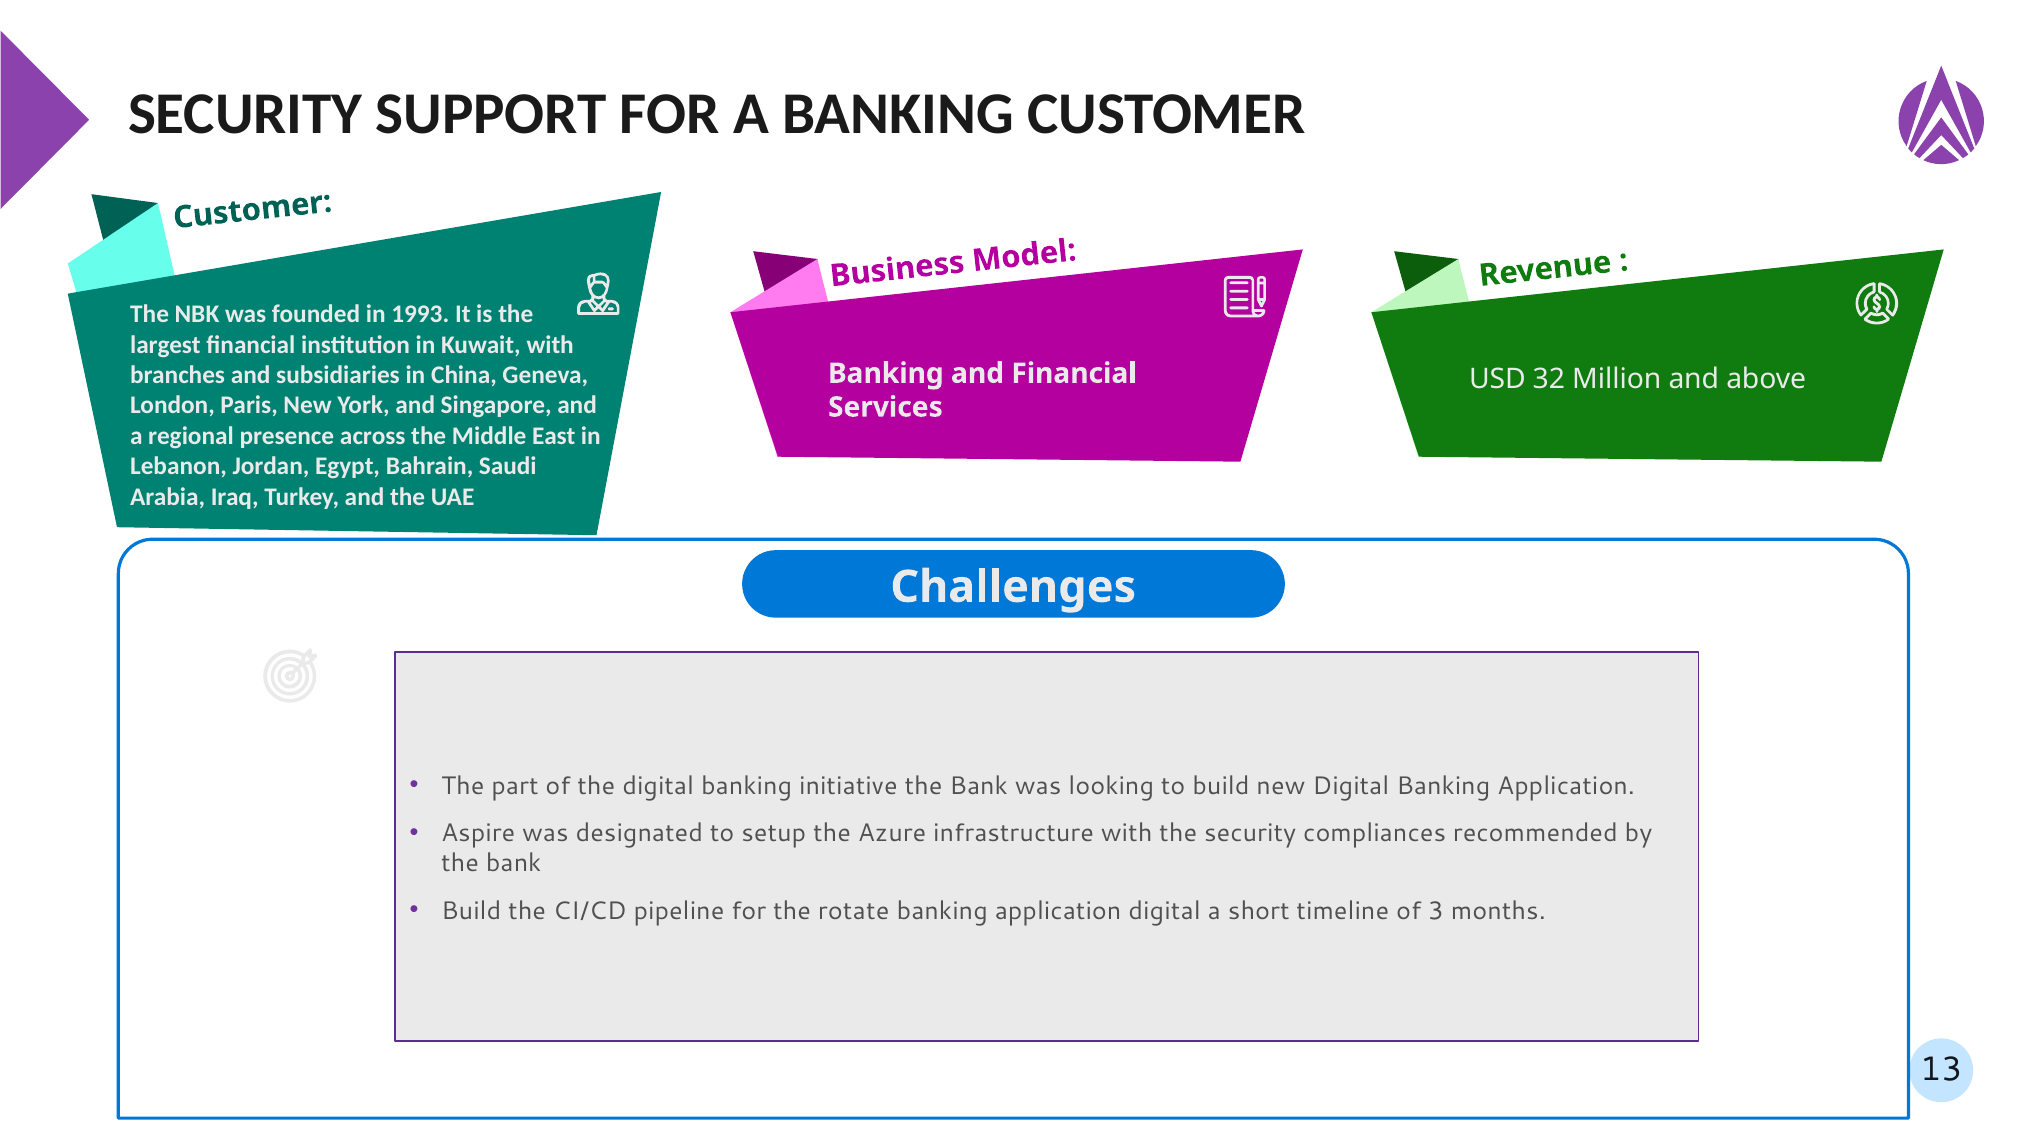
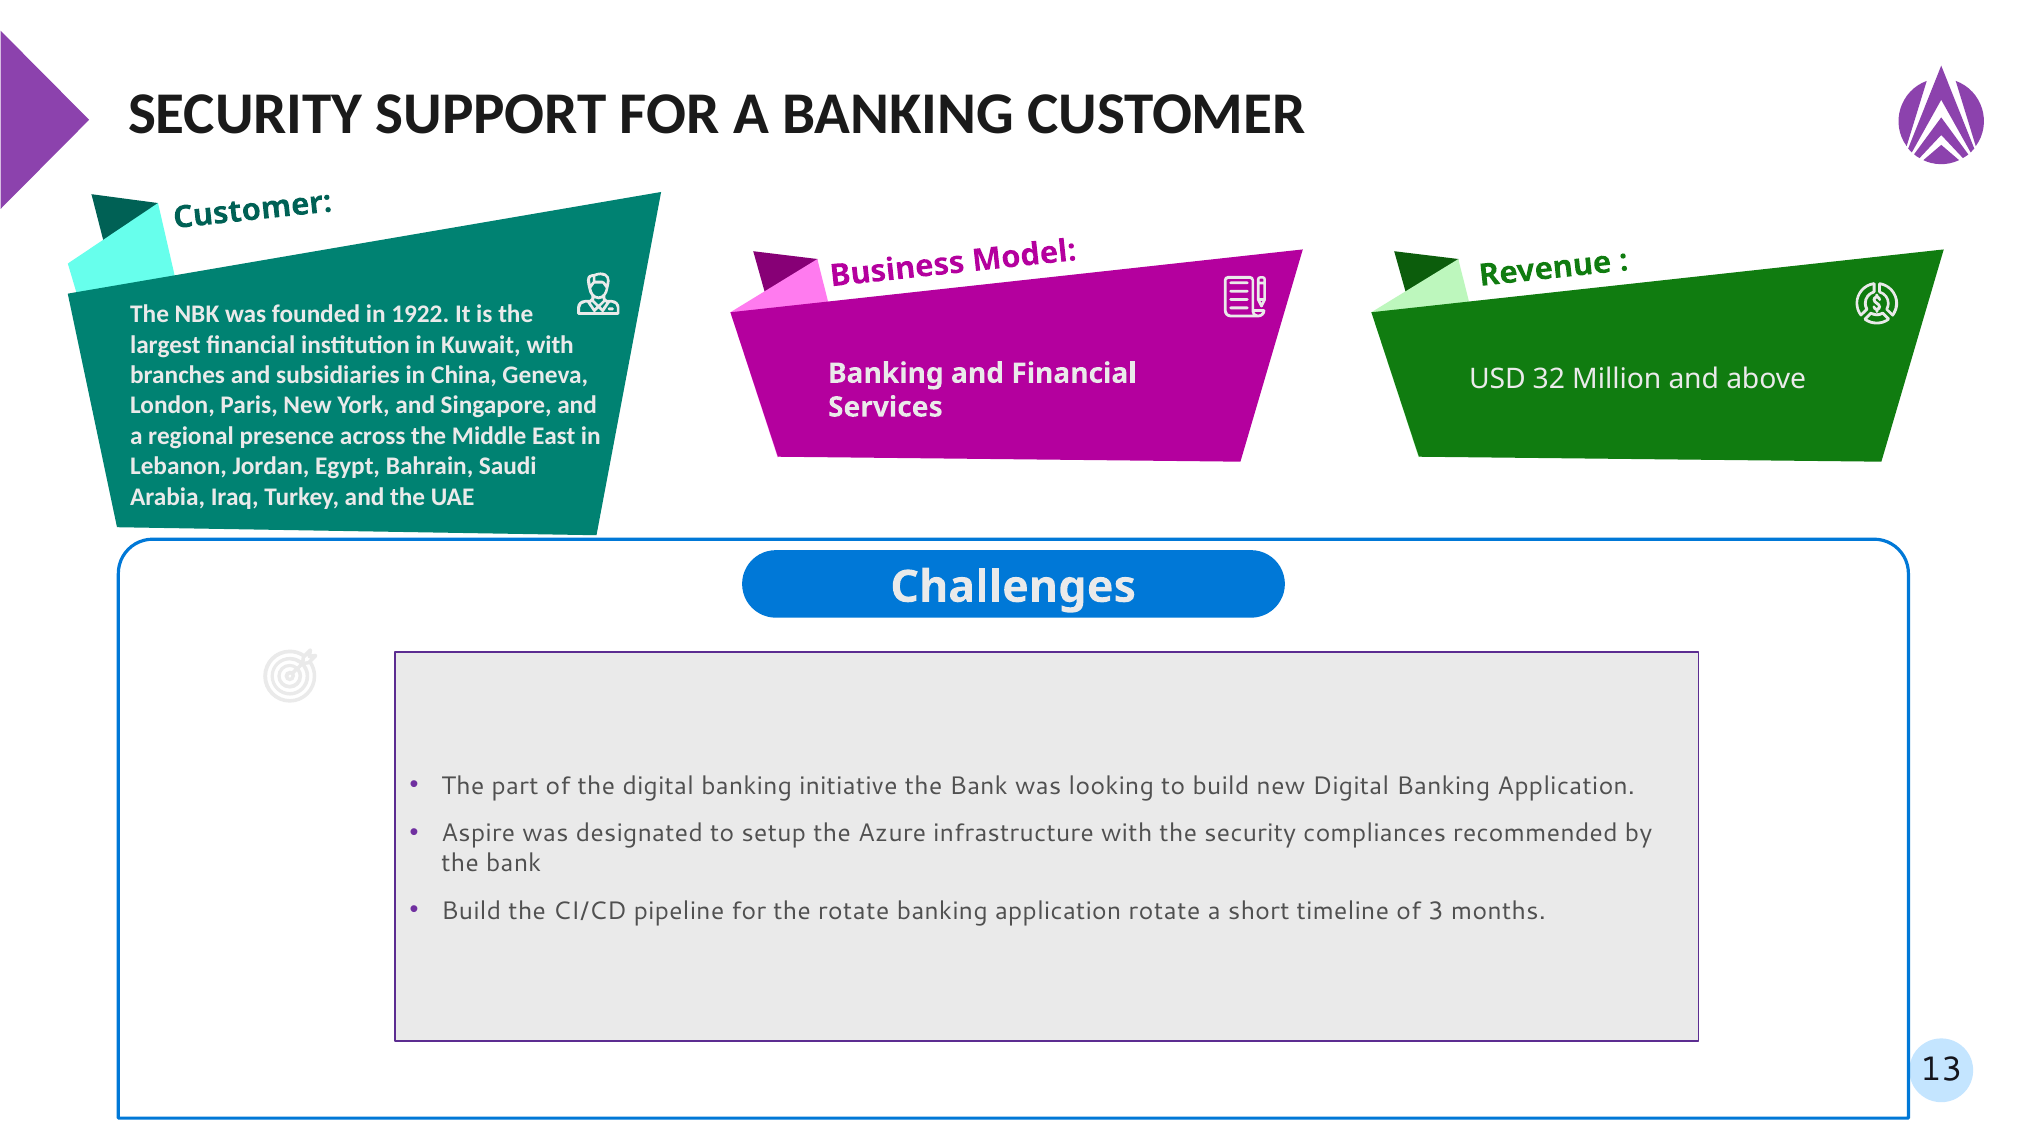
1993: 1993 -> 1922
application digital: digital -> rotate
